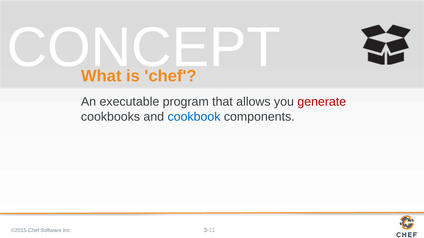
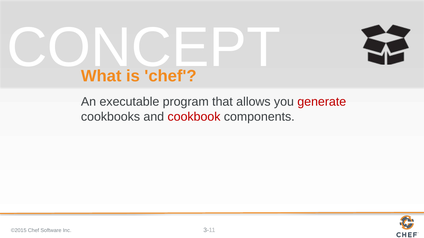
cookbook colour: blue -> red
